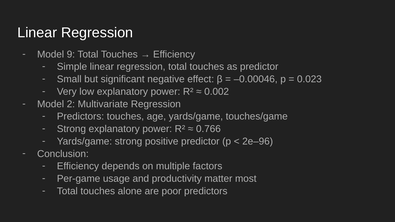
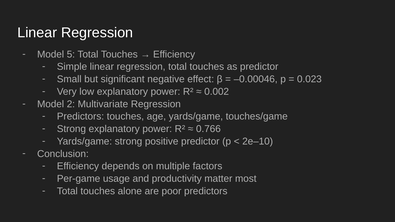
9: 9 -> 5
2e–96: 2e–96 -> 2e–10
